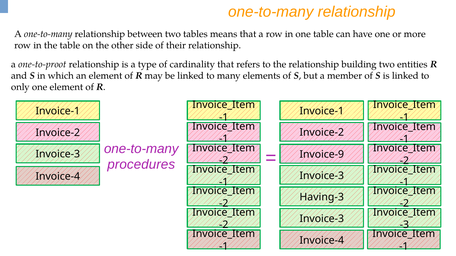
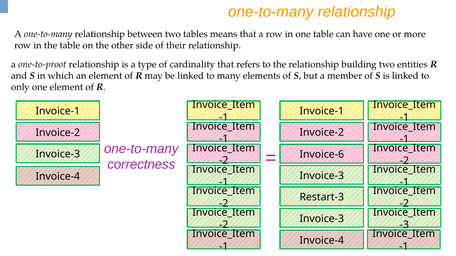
Invoice-9: Invoice-9 -> Invoice-6
procedures: procedures -> correctness
Having-3: Having-3 -> Restart-3
